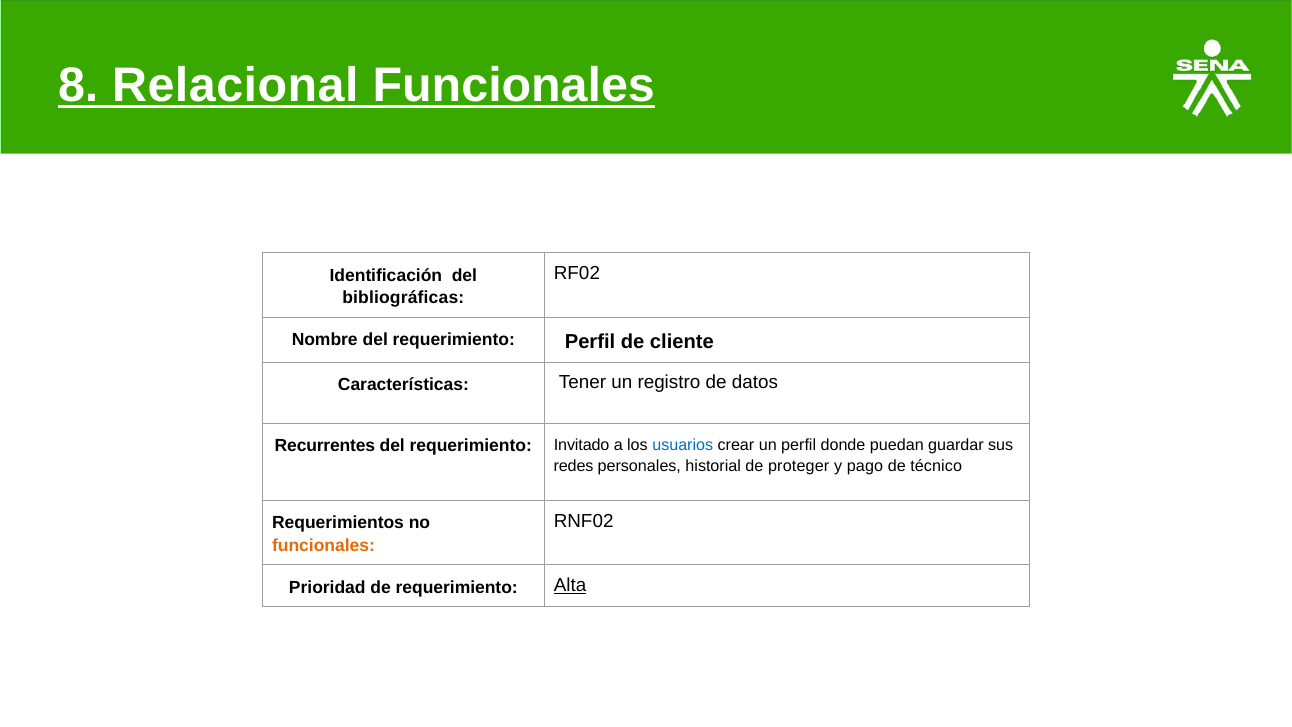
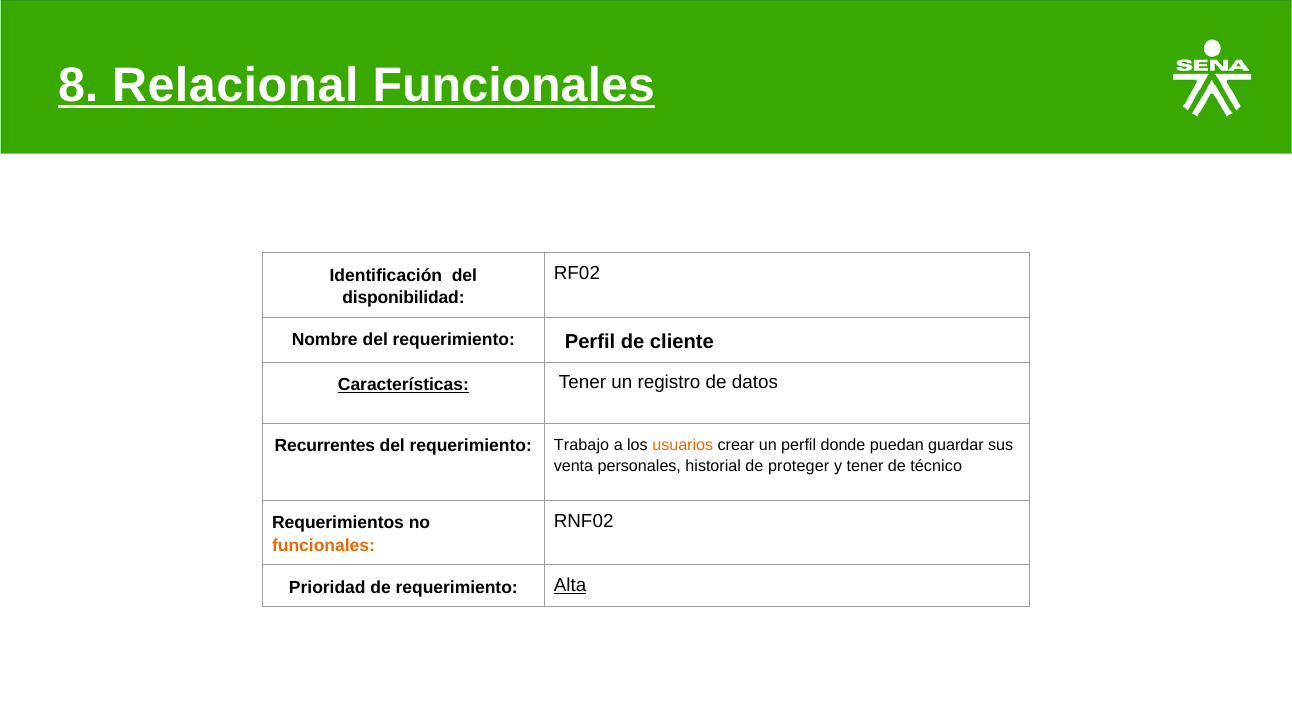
bibliográficas: bibliográficas -> disponibilidad
Características underline: none -> present
Invitado: Invitado -> Trabajo
usuarios colour: blue -> orange
redes: redes -> venta
y pago: pago -> tener
